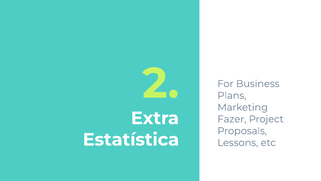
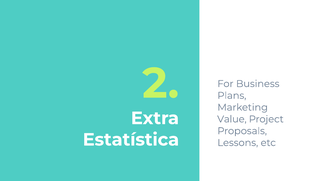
Fazer: Fazer -> Value
